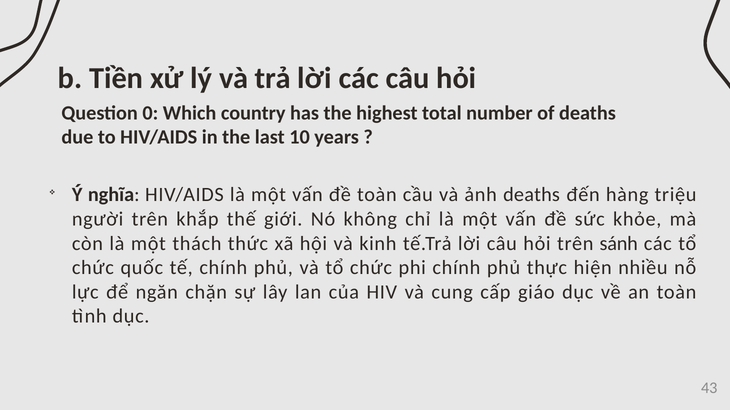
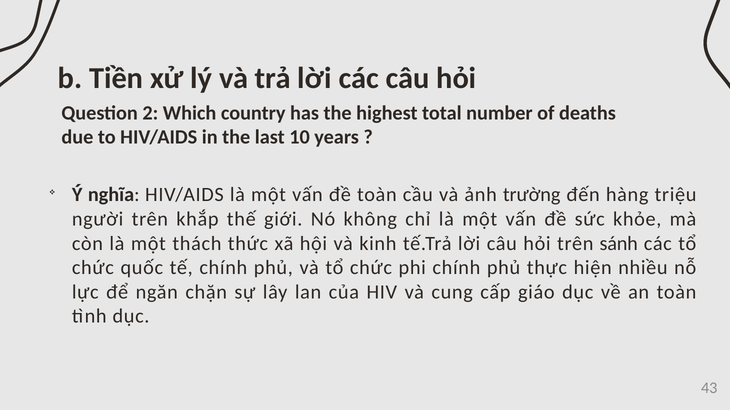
0: 0 -> 2
ảnh deaths: deaths -> trường
